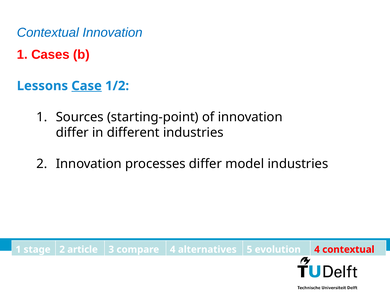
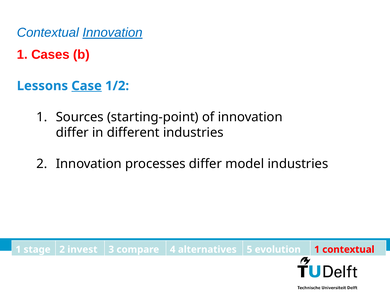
Innovation at (112, 33) underline: none -> present
article: article -> invest
evolution 4: 4 -> 1
